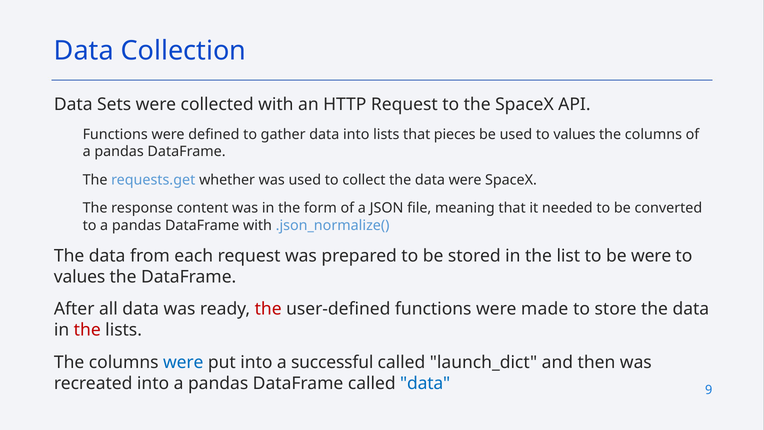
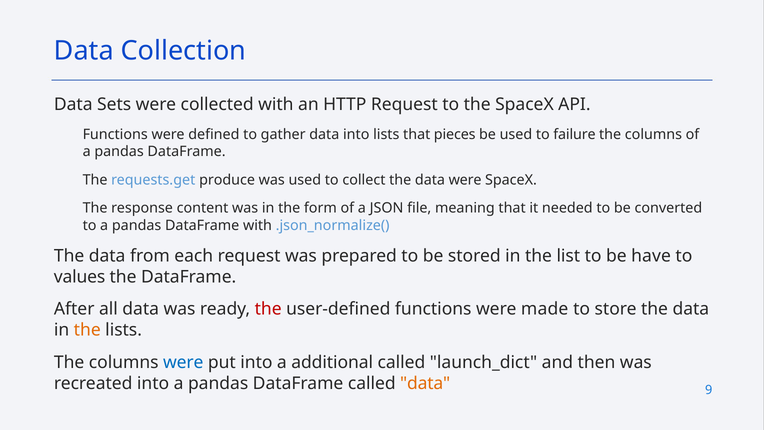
used to values: values -> failure
whether: whether -> produce
be were: were -> have
the at (87, 330) colour: red -> orange
successful: successful -> additional
data at (425, 383) colour: blue -> orange
